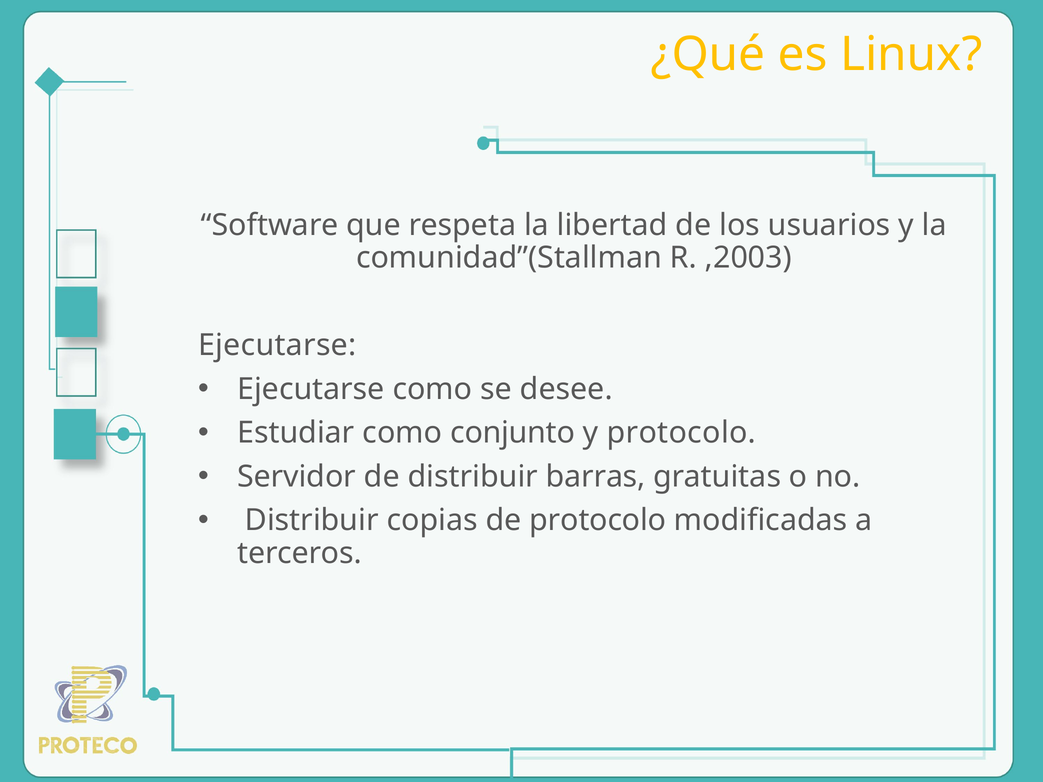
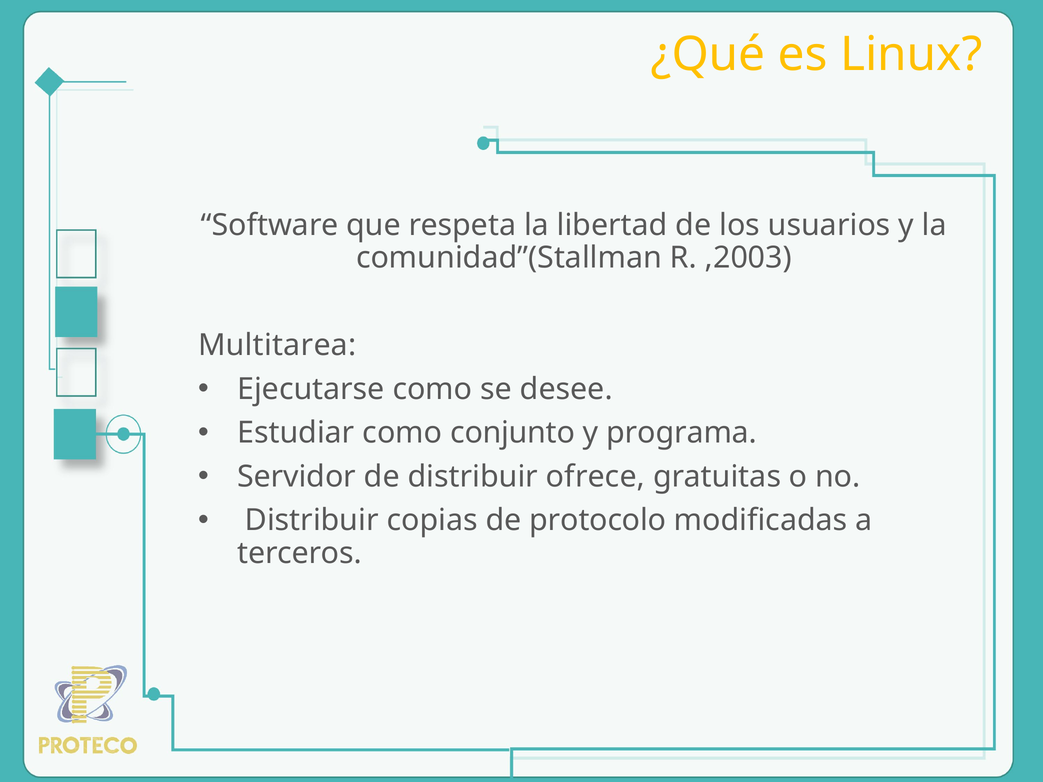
Ejecutarse at (277, 345): Ejecutarse -> Multitarea
y protocolo: protocolo -> programa
barras: barras -> ofrece
